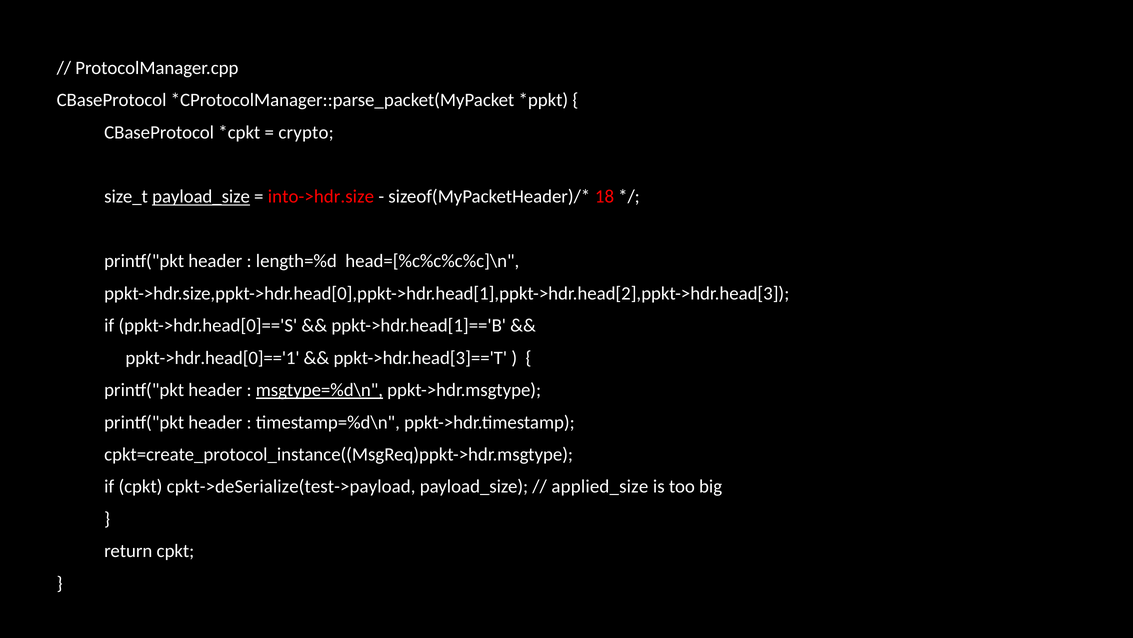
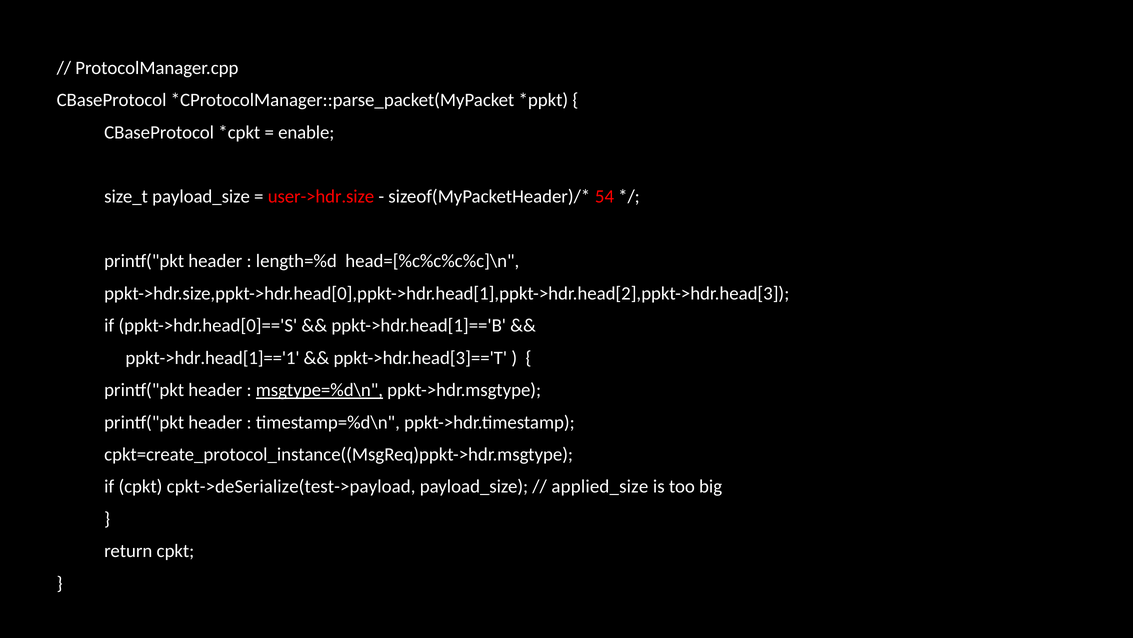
crypto: crypto -> enable
payload_size at (201, 197) underline: present -> none
into->hdr.size: into->hdr.size -> user->hdr.size
18: 18 -> 54
ppkt->hdr.head[0]=='1: ppkt->hdr.head[0]=='1 -> ppkt->hdr.head[1]=='1
